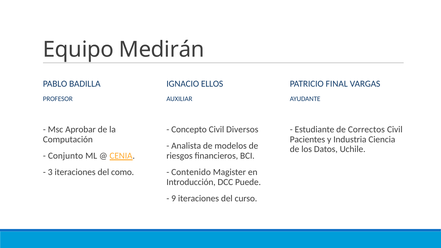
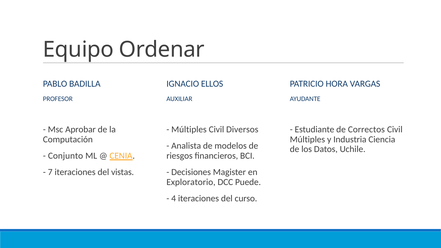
Medirán: Medirán -> Ordenar
FINAL: FINAL -> HORA
Concepto at (189, 129): Concepto -> Múltiples
Pacientes at (308, 139): Pacientes -> Múltiples
Contenido: Contenido -> Decisiones
3: 3 -> 7
como: como -> vistas
Introducción: Introducción -> Exploratorio
9: 9 -> 4
